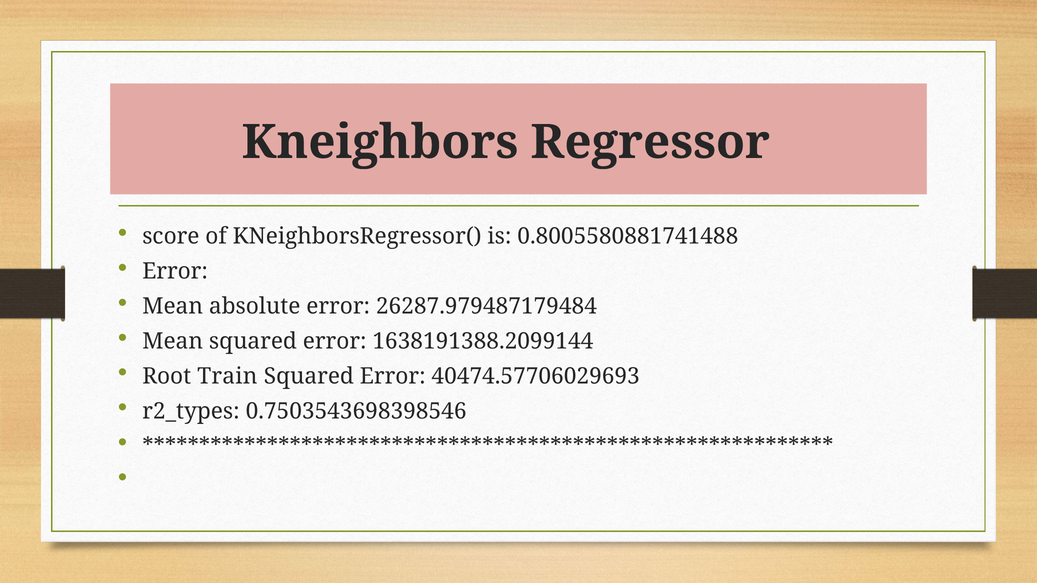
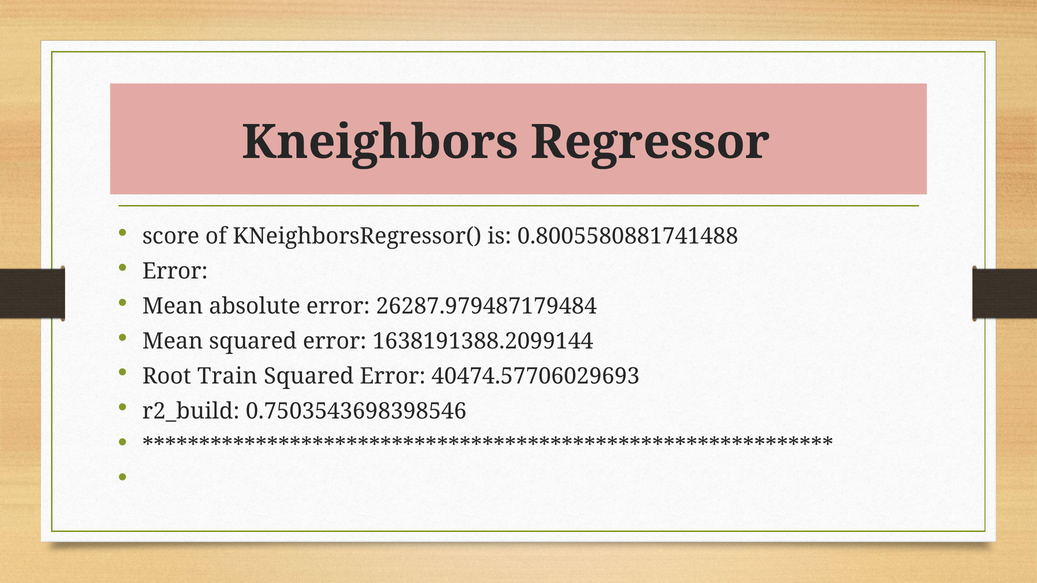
r2_types: r2_types -> r2_build
